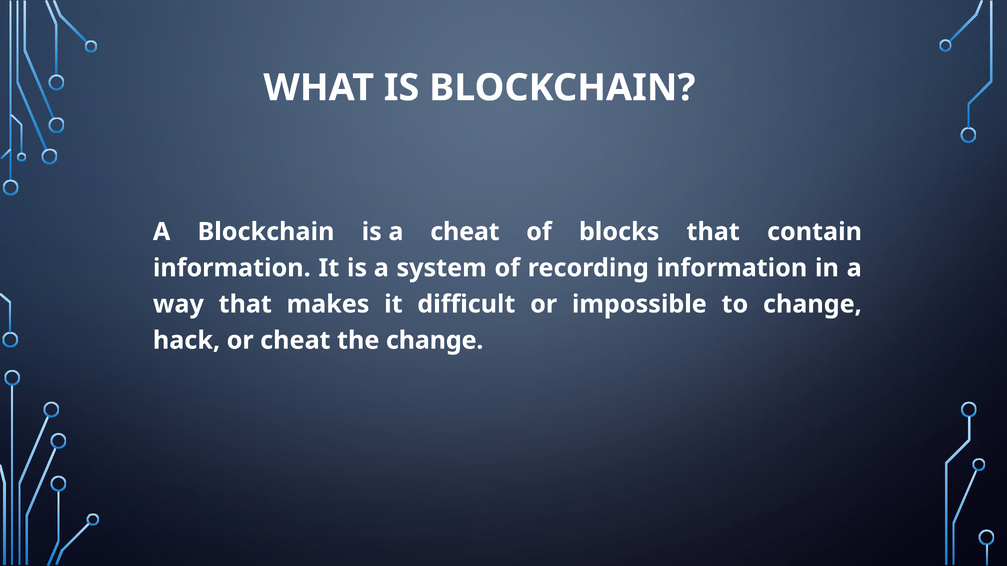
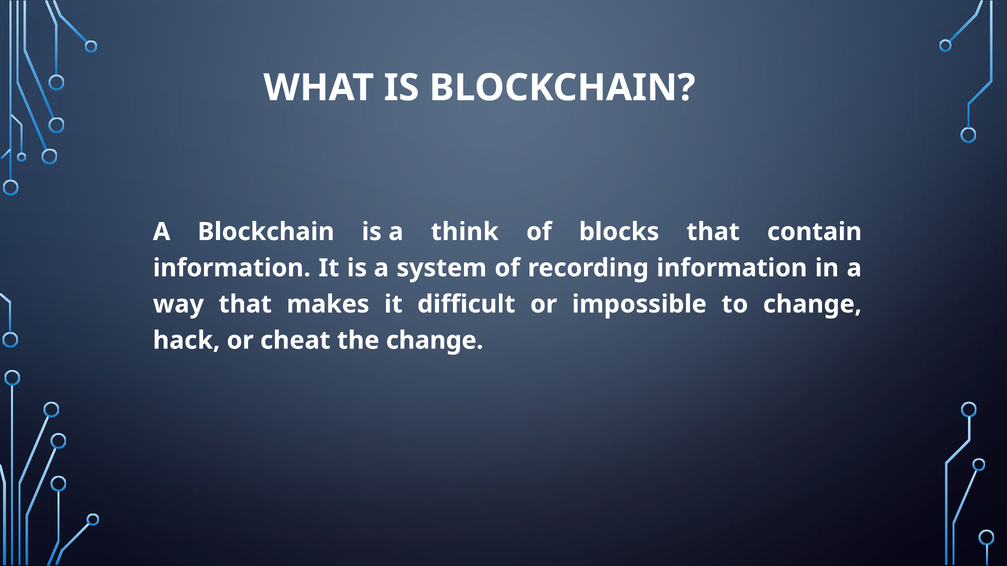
a cheat: cheat -> think
